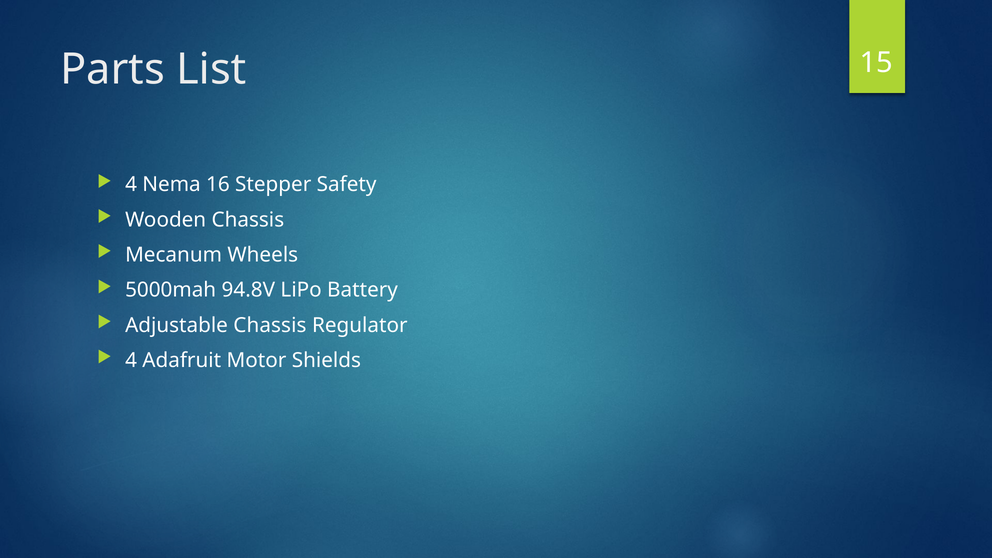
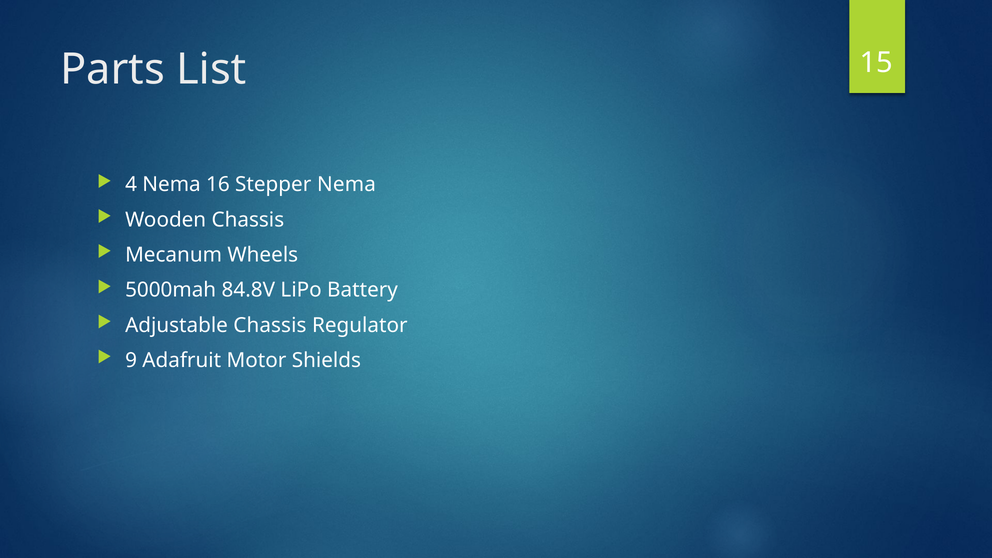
Stepper Safety: Safety -> Nema
94.8V: 94.8V -> 84.8V
4 at (131, 360): 4 -> 9
